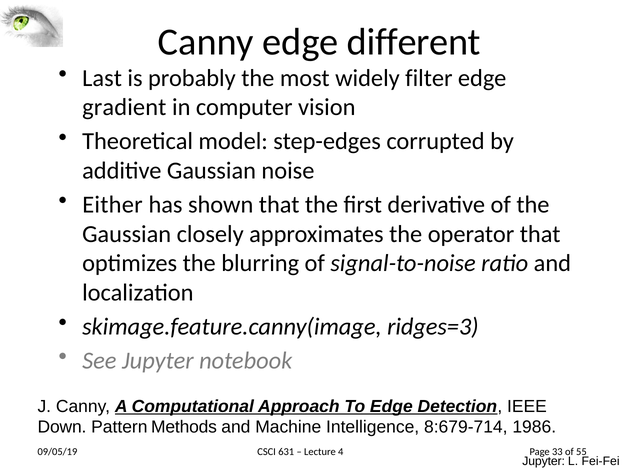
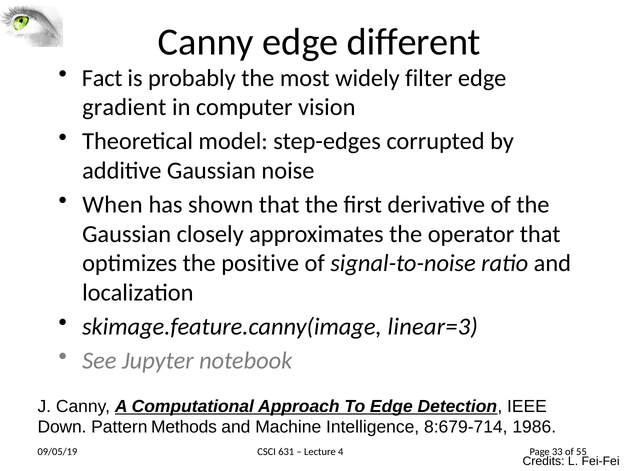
Last: Last -> Fact
Either: Either -> When
blurring: blurring -> positive
ridges=3: ridges=3 -> linear=3
Jupyter at (544, 461): Jupyter -> Credits
